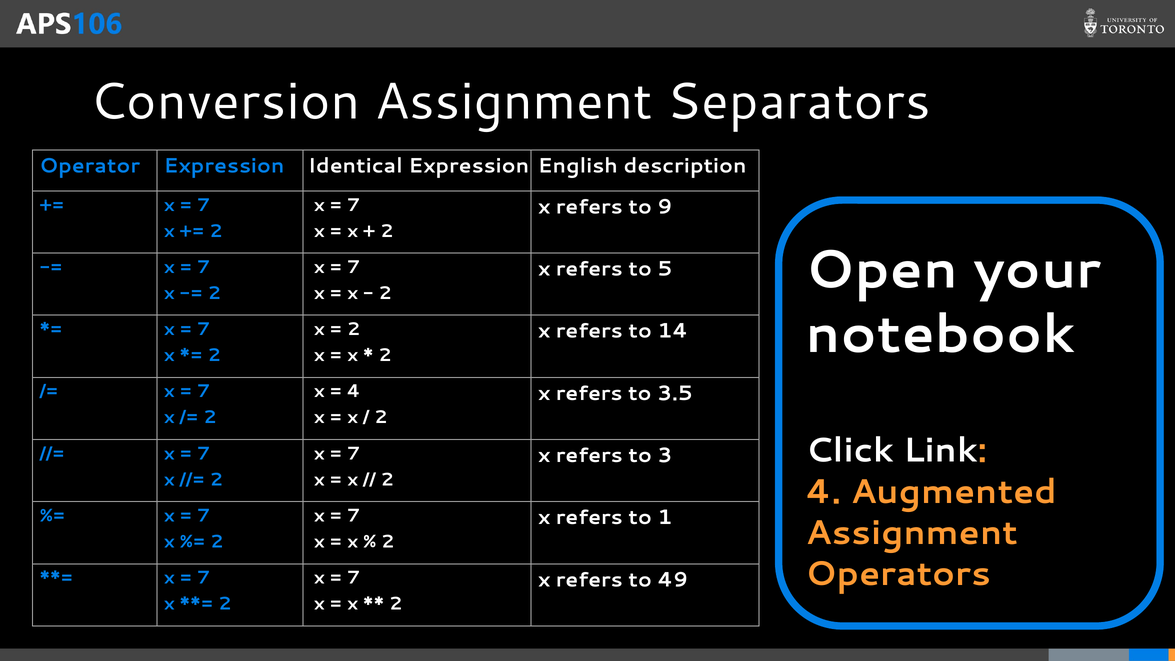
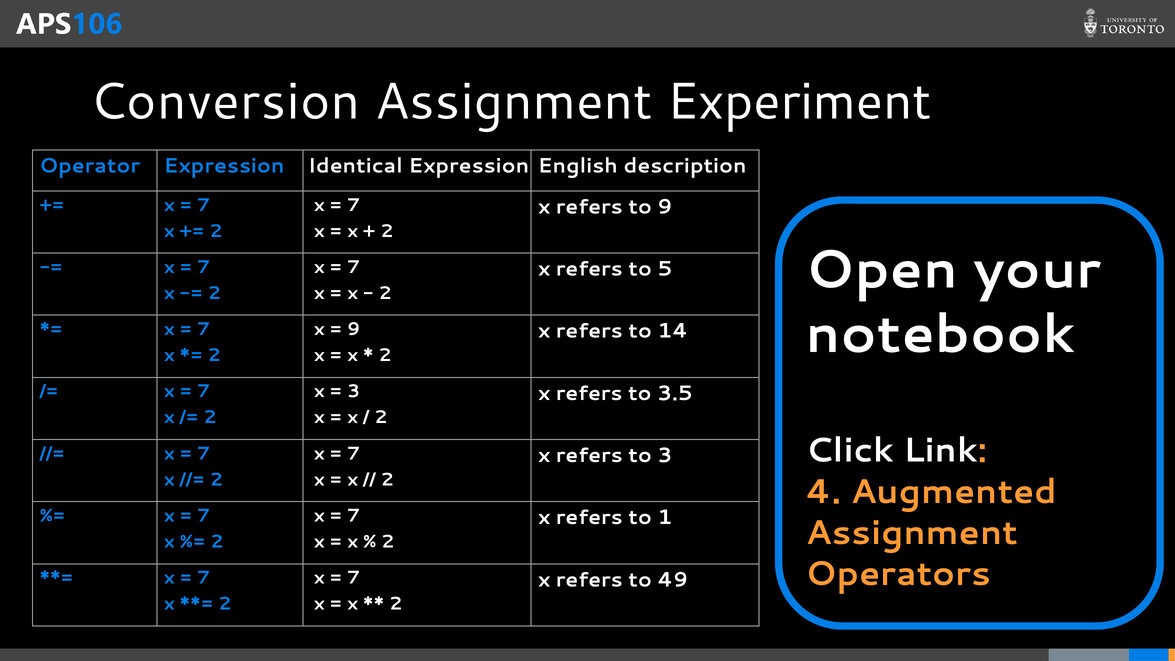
Separators: Separators -> Experiment
2 at (354, 329): 2 -> 9
4 at (354, 391): 4 -> 3
